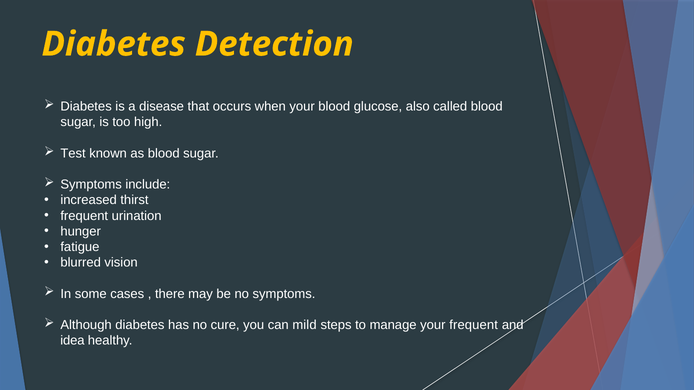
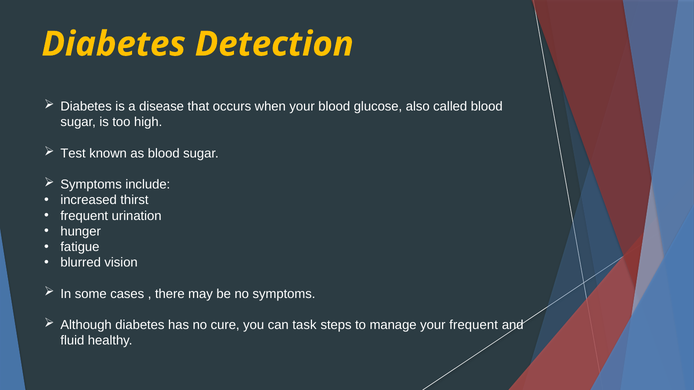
mild: mild -> task
idea: idea -> fluid
